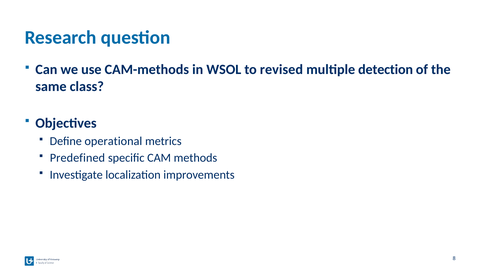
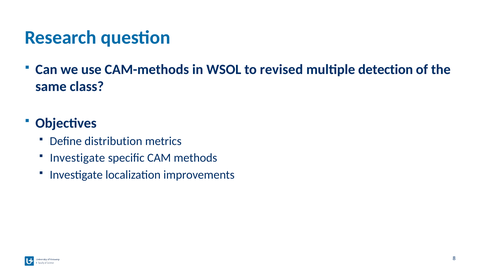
operational: operational -> distribution
Predefined at (77, 158): Predefined -> Investigate
